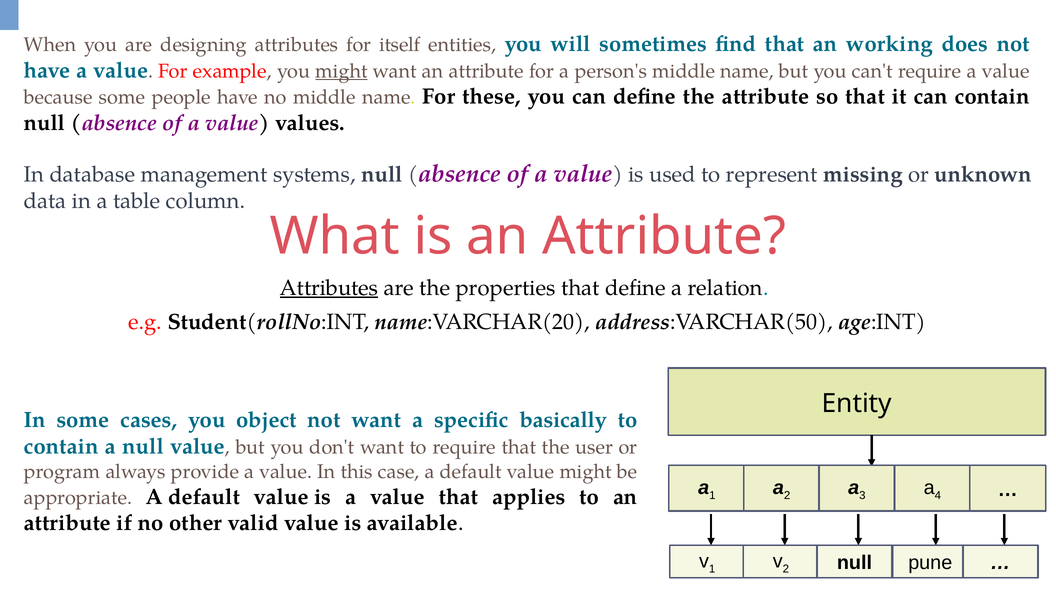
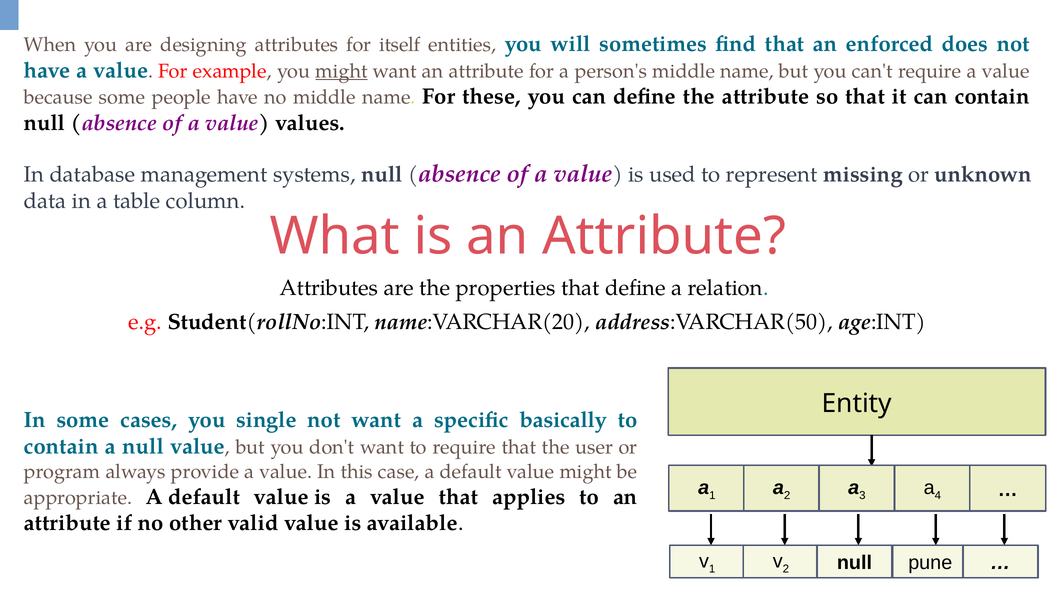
working: working -> enforced
Attributes at (329, 288) underline: present -> none
object: object -> single
